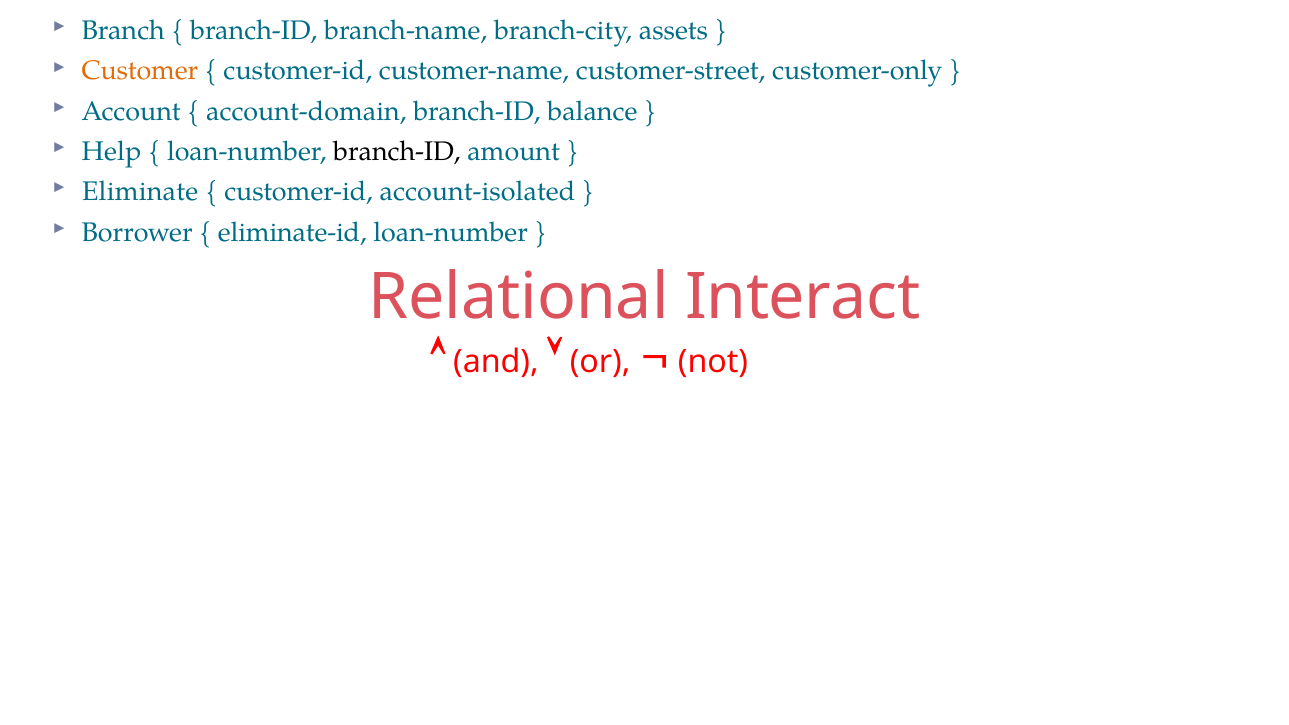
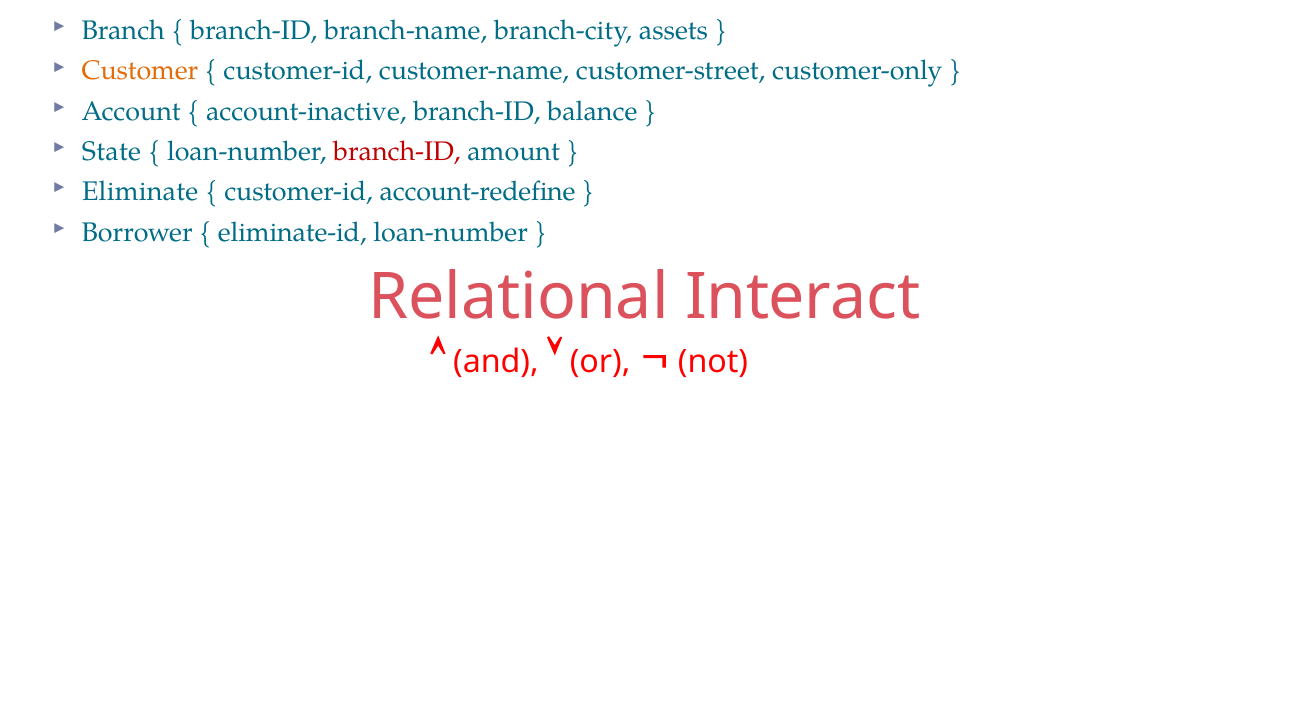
account-domain: account-domain -> account-inactive
Help: Help -> State
branch-ID at (397, 152) colour: black -> red
account-isolated: account-isolated -> account-redefine
